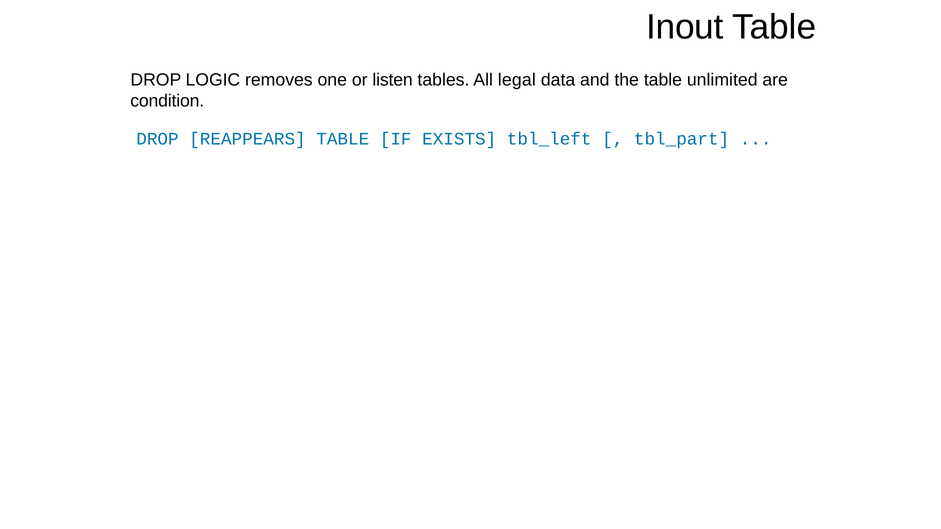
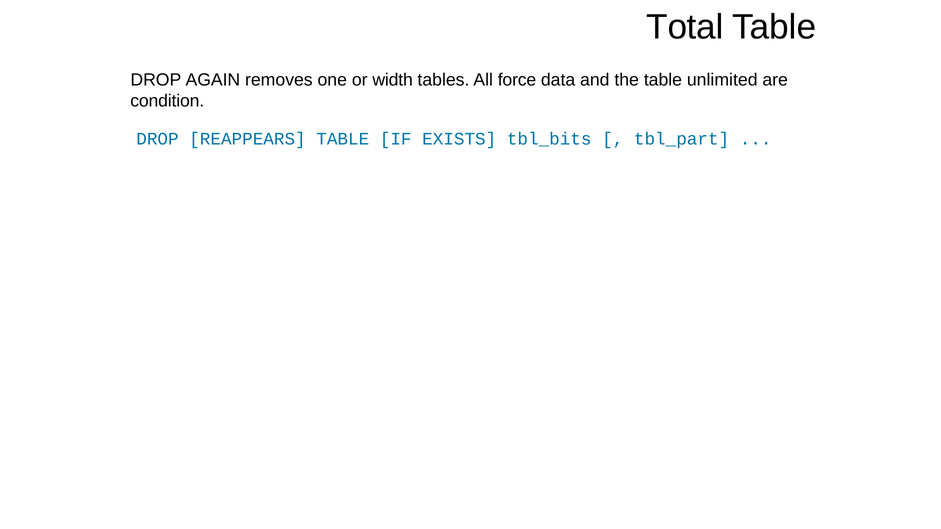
Inout: Inout -> Total
LOGIC: LOGIC -> AGAIN
listen: listen -> width
legal: legal -> force
tbl_left: tbl_left -> tbl_bits
